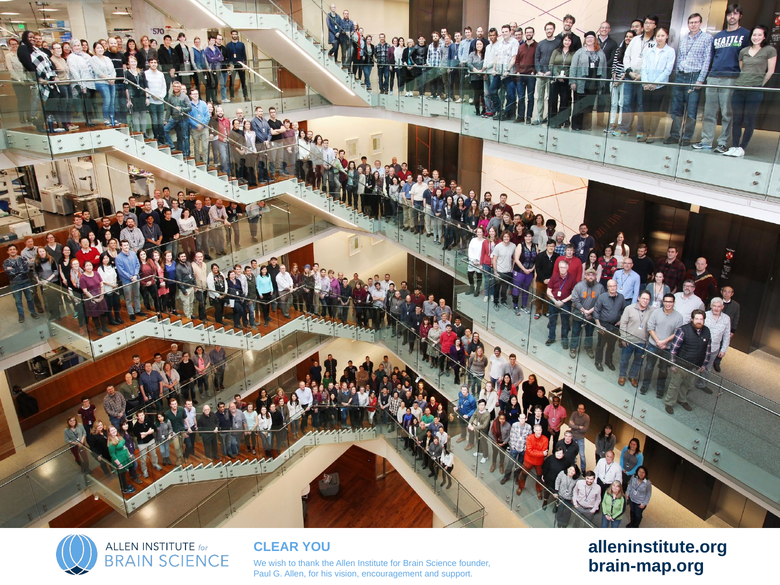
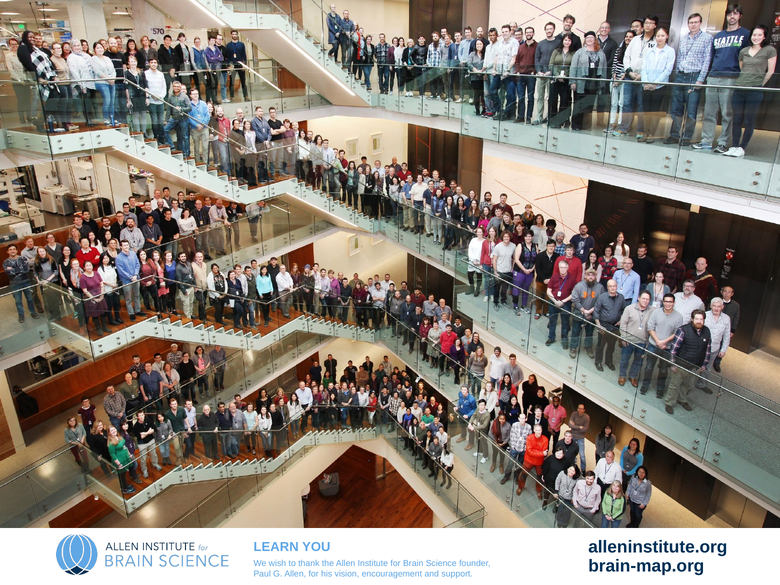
CLEAR: CLEAR -> LEARN
